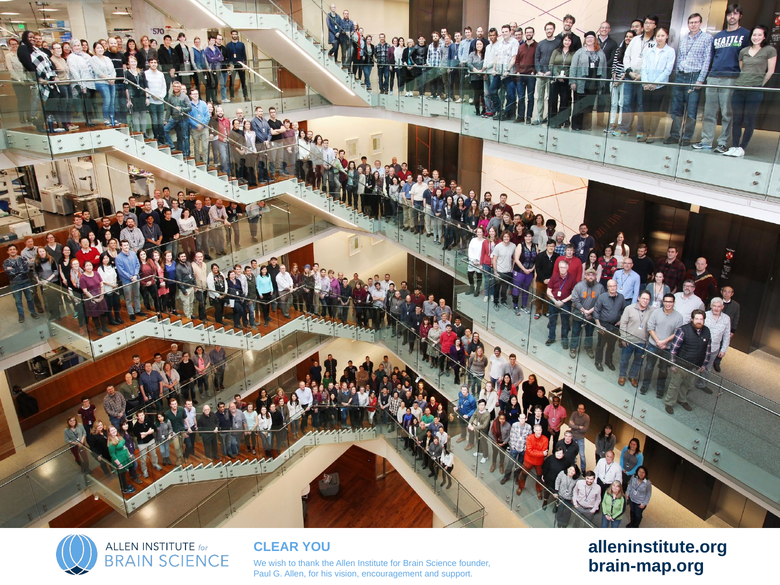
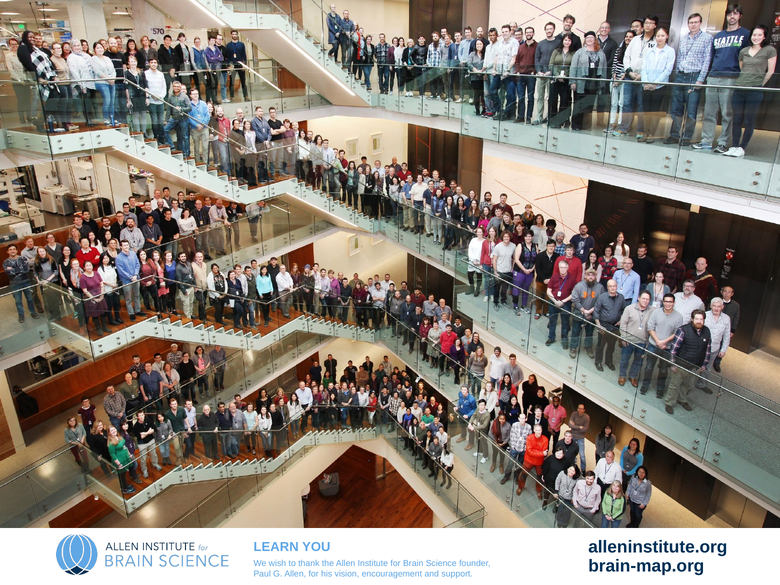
CLEAR: CLEAR -> LEARN
